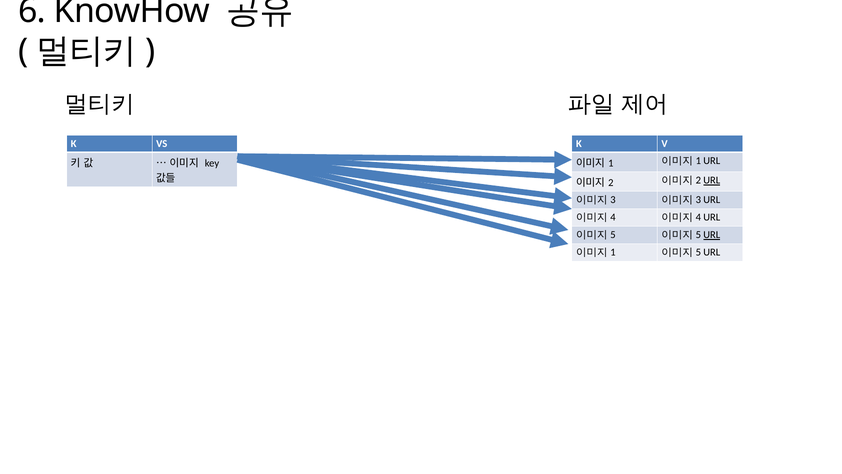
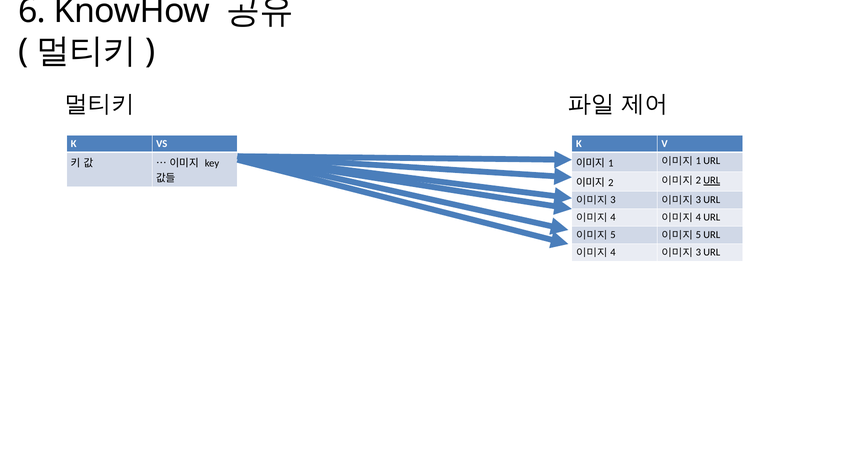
URL at (712, 235) underline: present -> none
1 at (613, 252): 1 -> 4
5 at (698, 252): 5 -> 3
